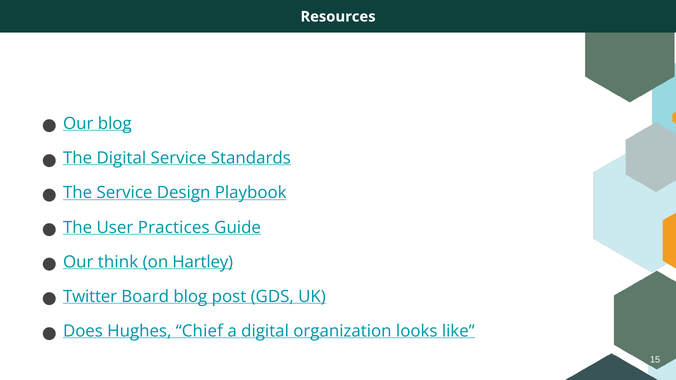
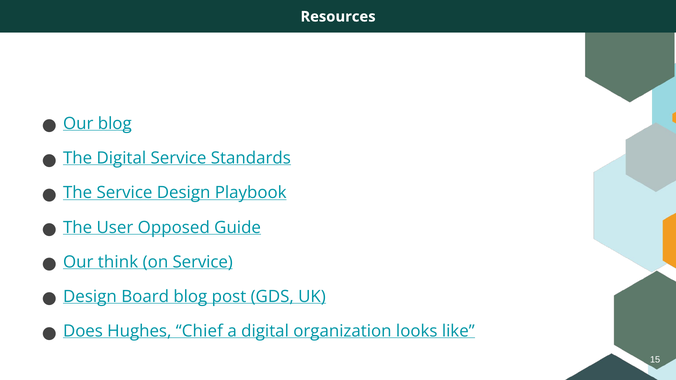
Practices: Practices -> Opposed
on Hartley: Hartley -> Service
Twitter at (90, 297): Twitter -> Design
